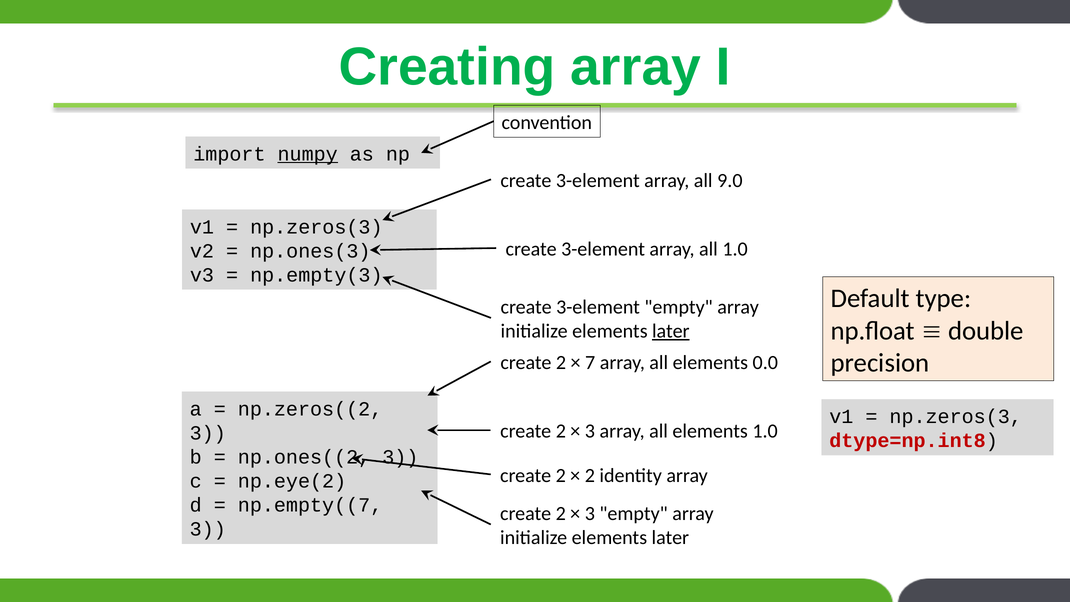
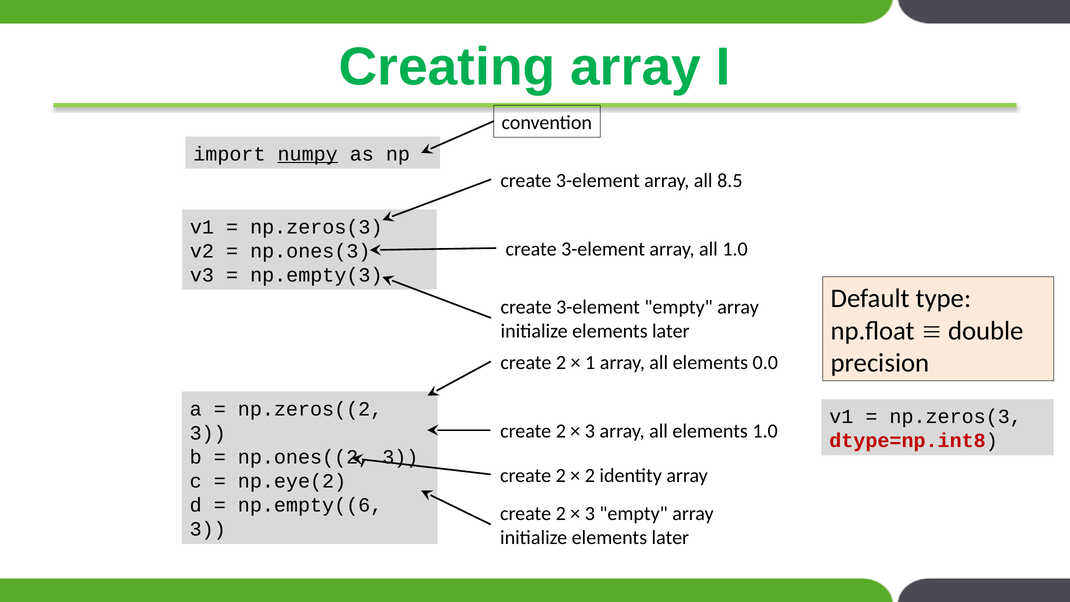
9.0: 9.0 -> 8.5
later at (671, 331) underline: present -> none
7: 7 -> 1
np.empty((7: np.empty((7 -> np.empty((6
